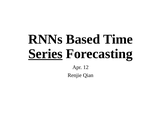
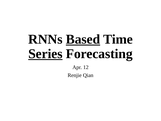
Based underline: none -> present
